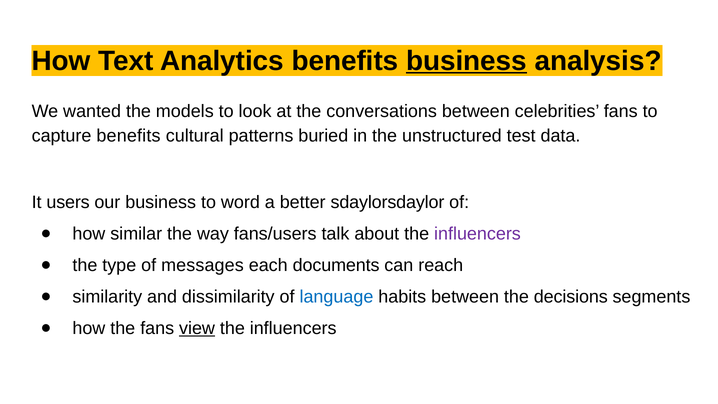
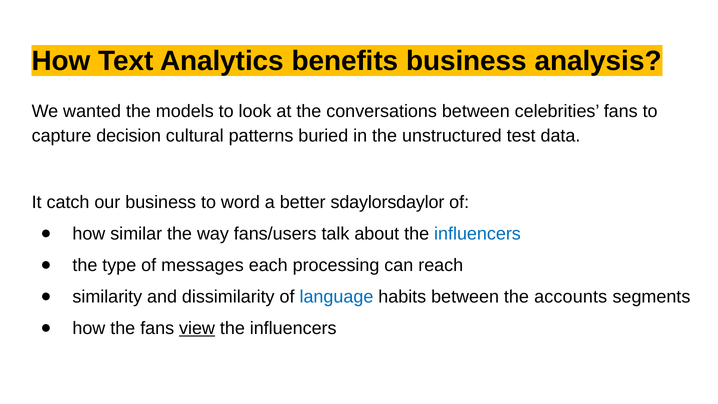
business at (467, 61) underline: present -> none
capture benefits: benefits -> decision
users: users -> catch
influencers at (477, 234) colour: purple -> blue
documents: documents -> processing
decisions: decisions -> accounts
